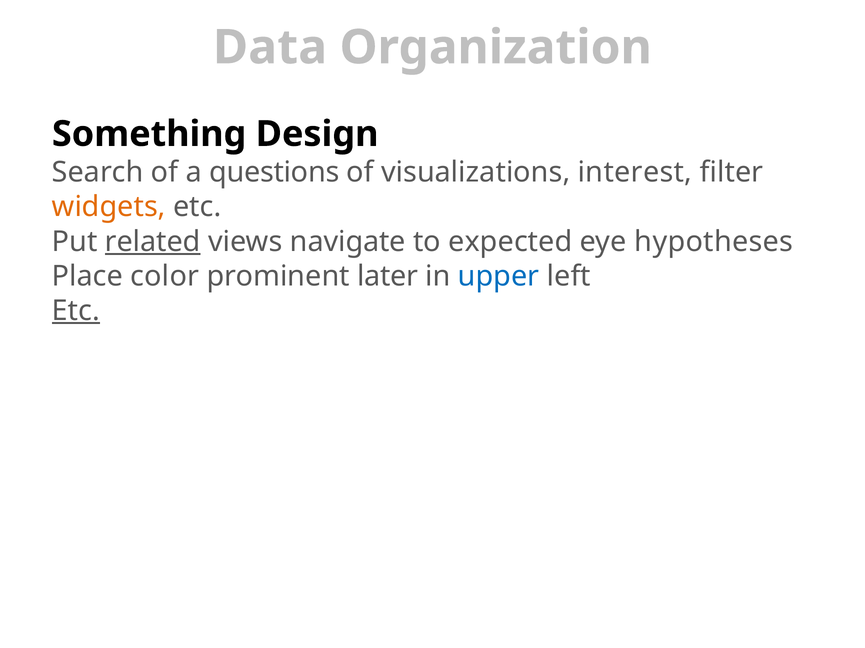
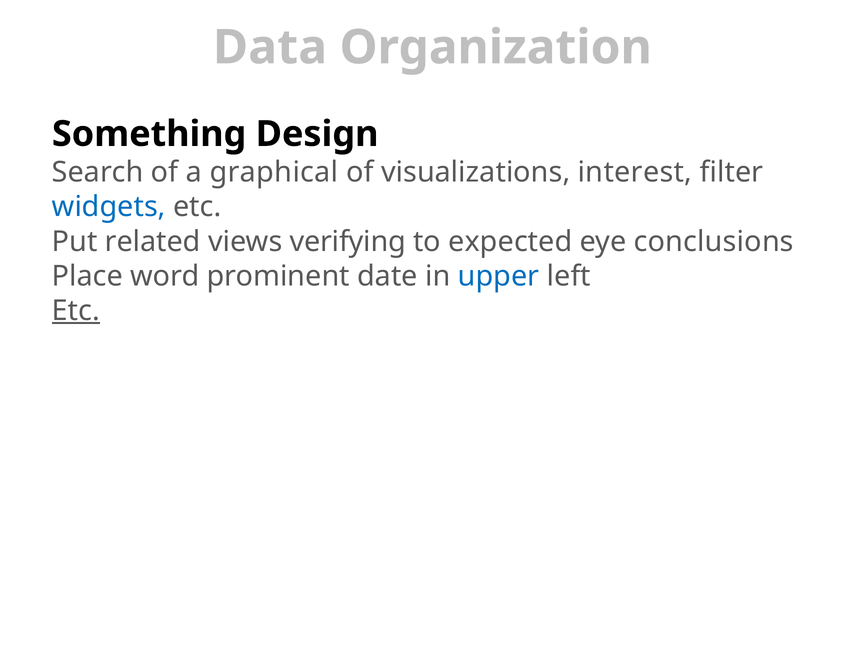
questions: questions -> graphical
widgets colour: orange -> blue
related underline: present -> none
navigate: navigate -> verifying
hypotheses: hypotheses -> conclusions
color: color -> word
later: later -> date
